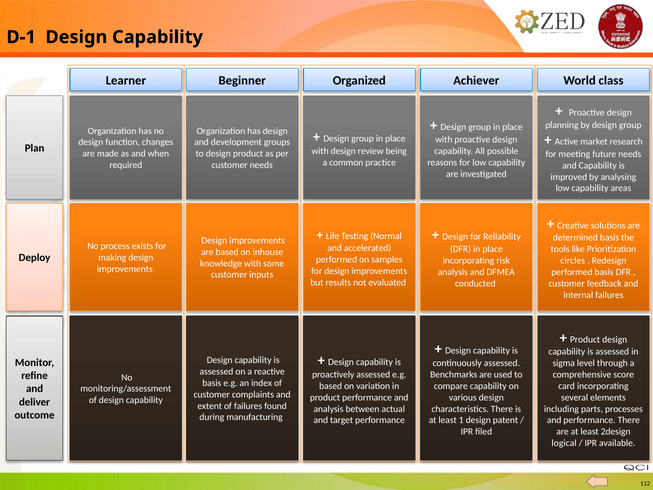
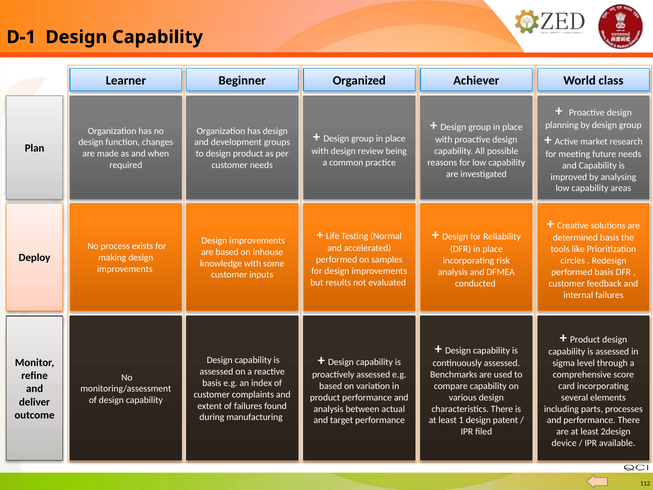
logical: logical -> device
